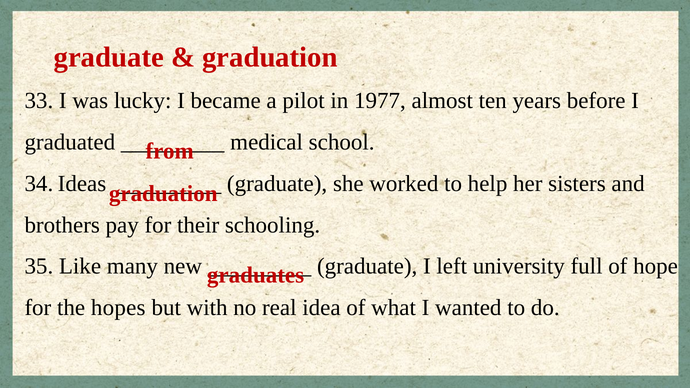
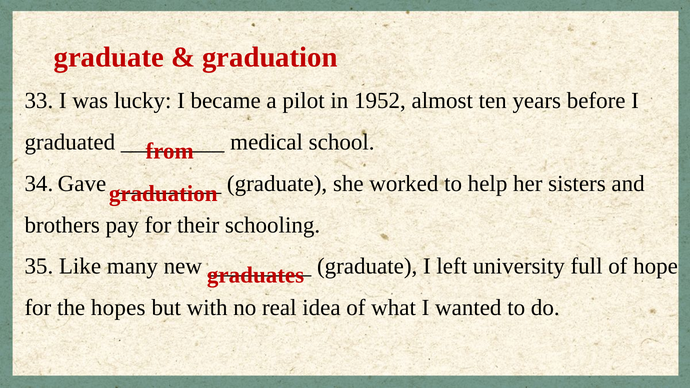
1977: 1977 -> 1952
Ideas: Ideas -> Gave
